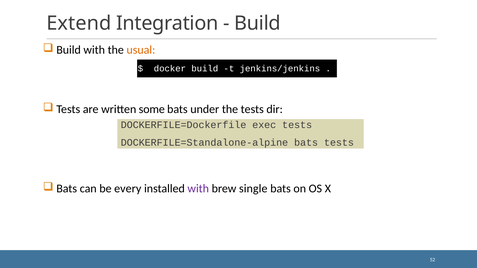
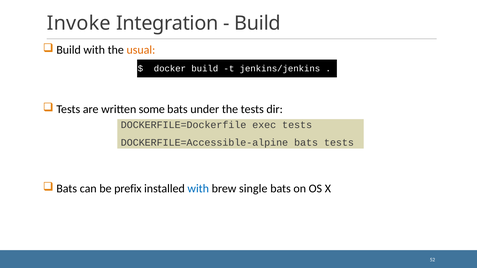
Extend: Extend -> Invoke
DOCKERFILE=Standalone-alpine: DOCKERFILE=Standalone-alpine -> DOCKERFILE=Accessible-alpine
every: every -> prefix
with at (198, 189) colour: purple -> blue
